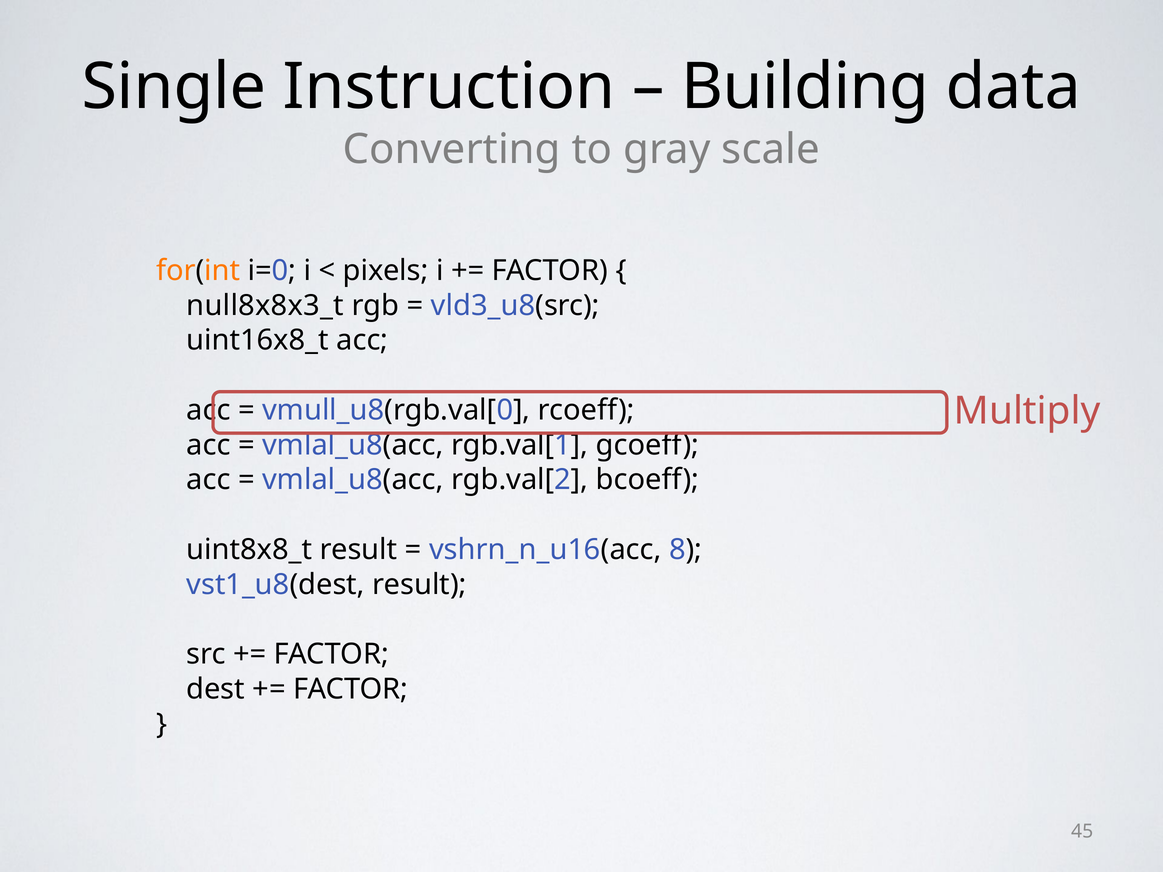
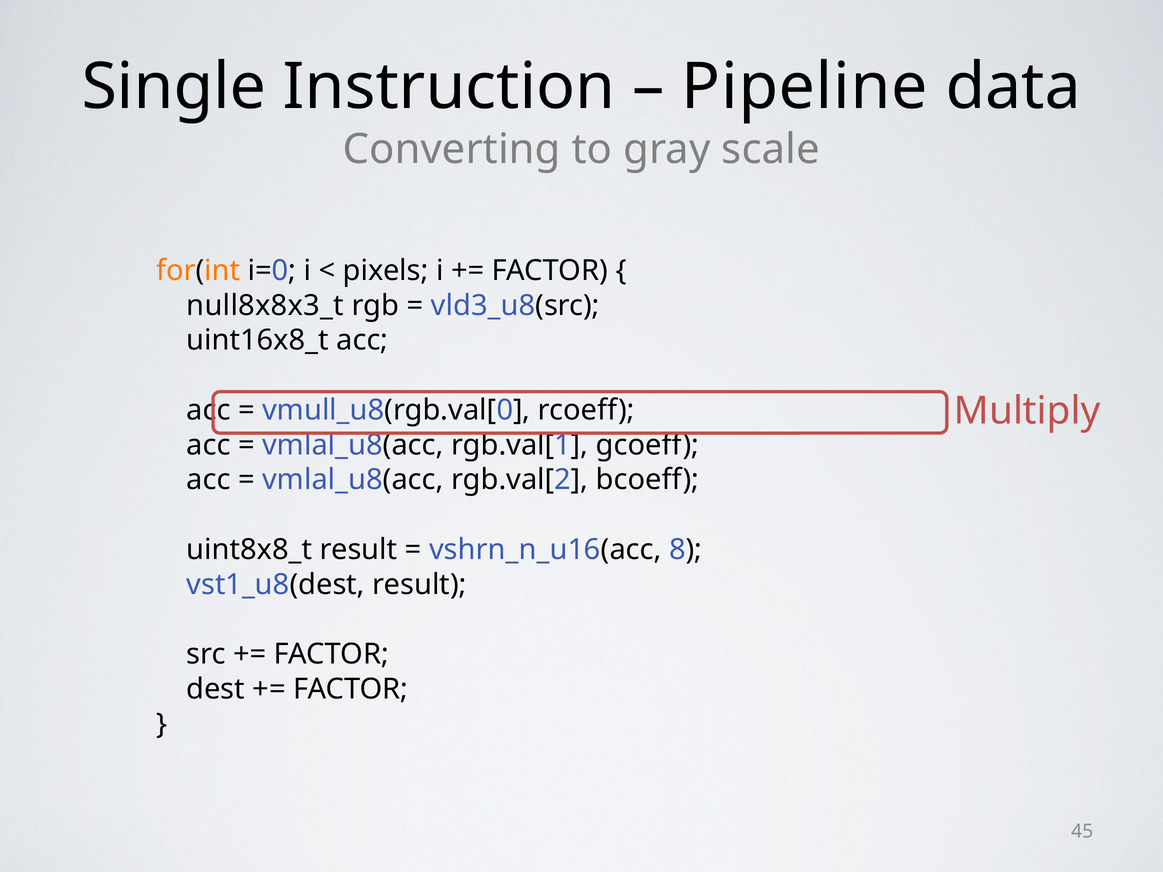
Building: Building -> Pipeline
